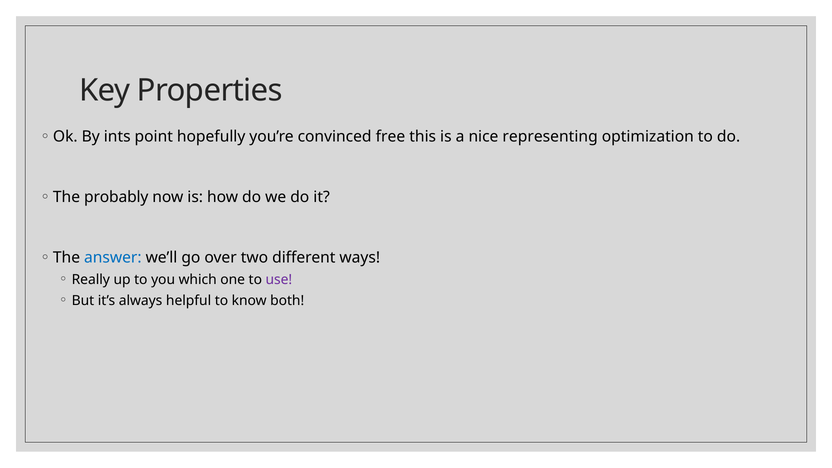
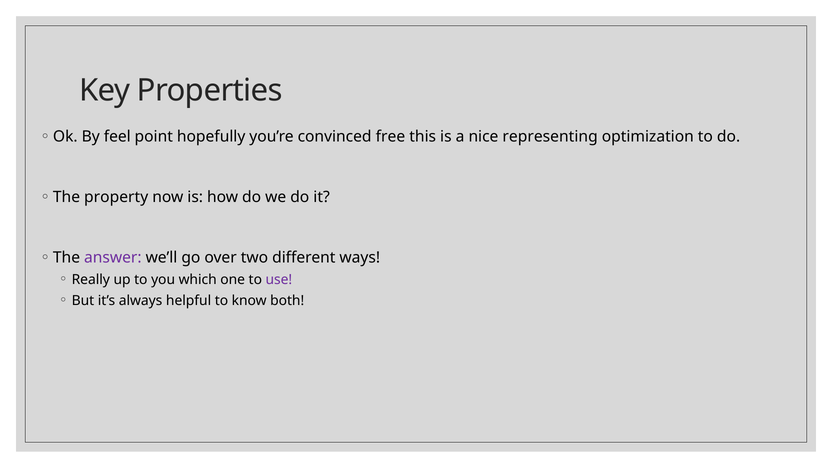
ints: ints -> feel
probably: probably -> property
answer colour: blue -> purple
